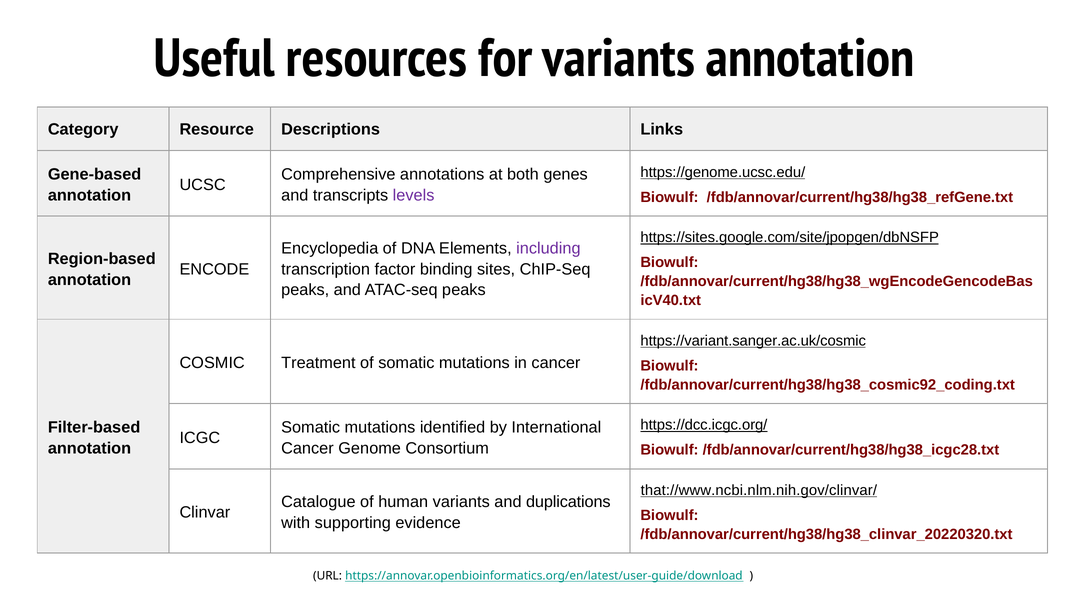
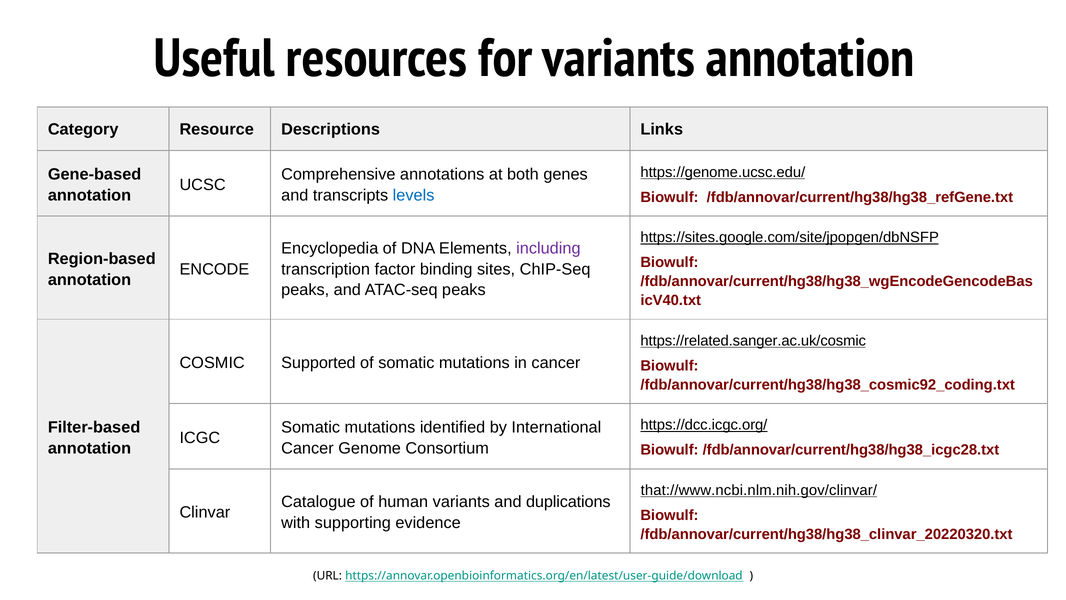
levels colour: purple -> blue
https://variant.sanger.ac.uk/cosmic: https://variant.sanger.ac.uk/cosmic -> https://related.sanger.ac.uk/cosmic
Treatment: Treatment -> Supported
